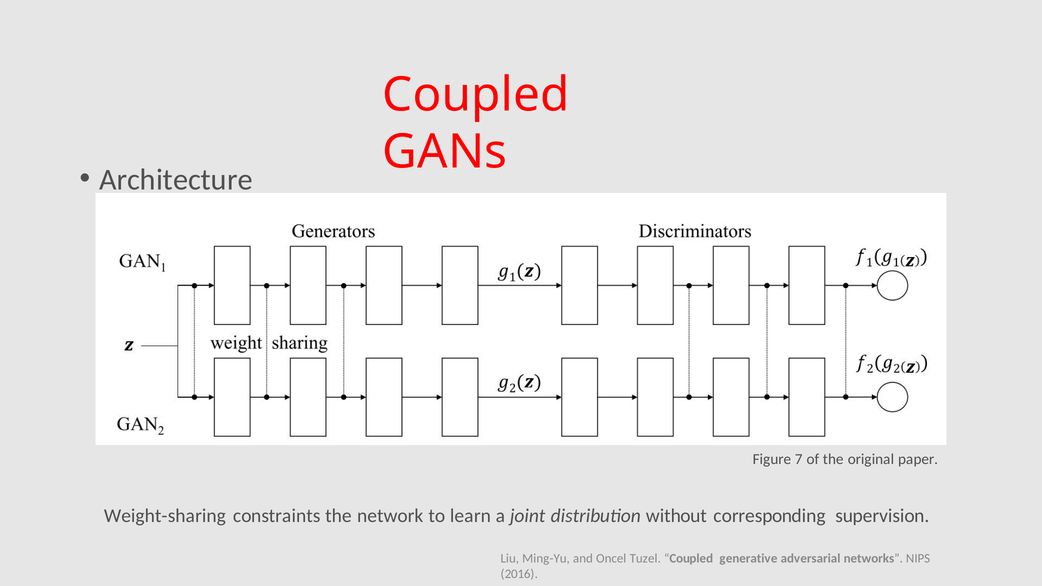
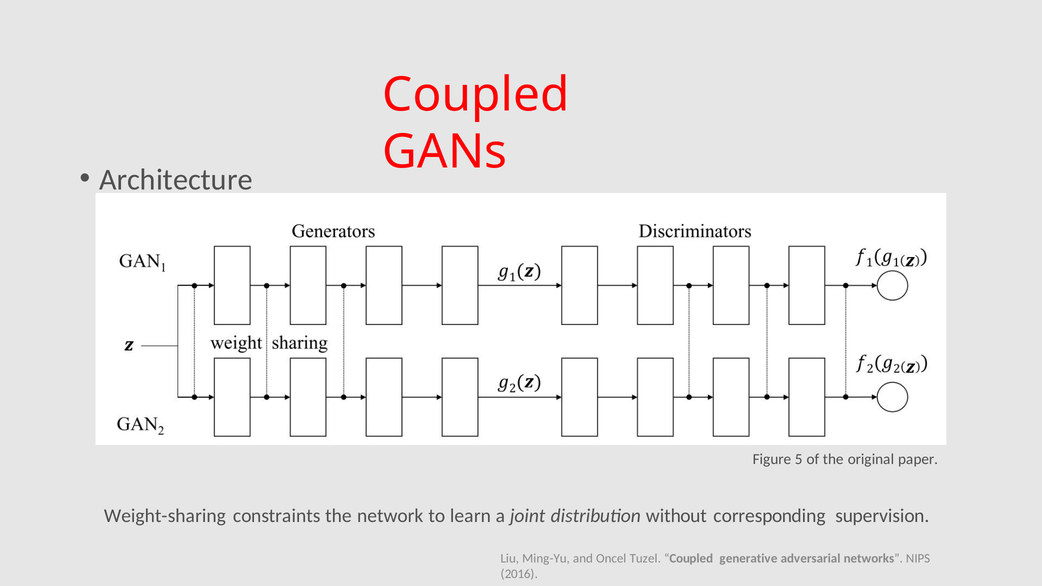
7: 7 -> 5
